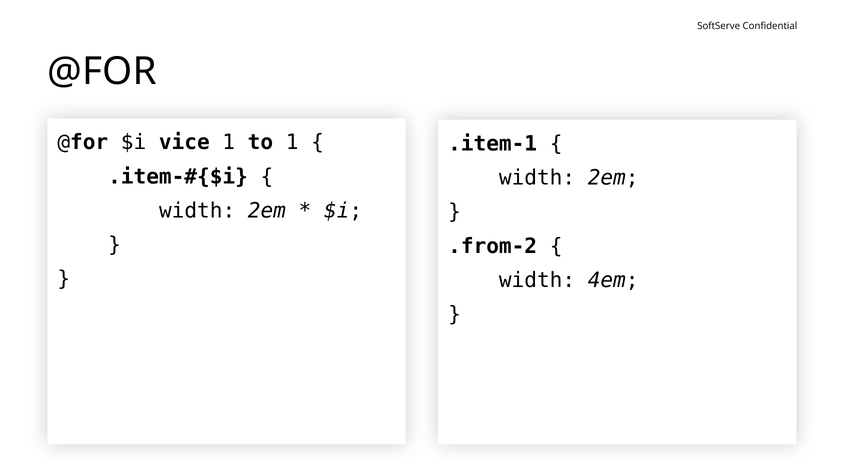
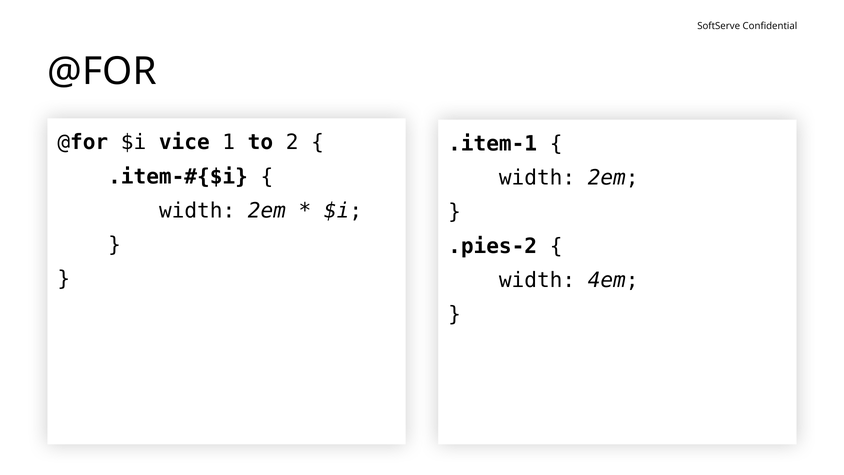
to 1: 1 -> 2
.from-2: .from-2 -> .pies-2
